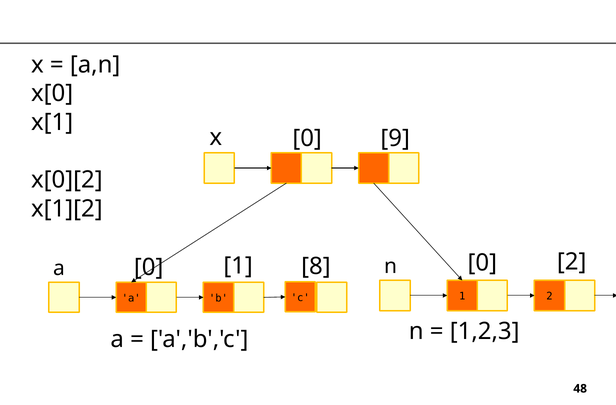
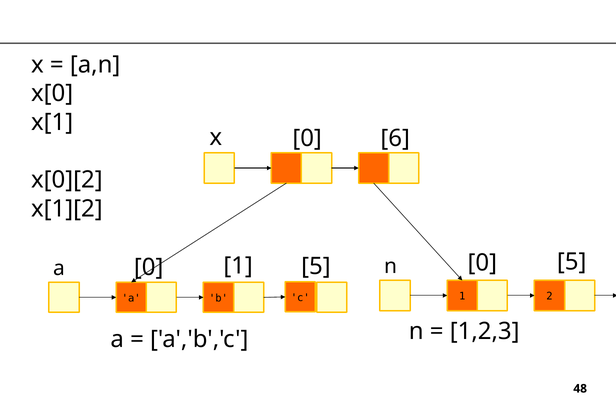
9: 9 -> 6
1 8: 8 -> 5
0 2: 2 -> 5
